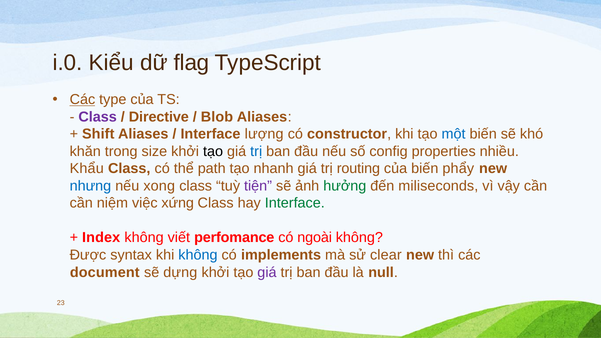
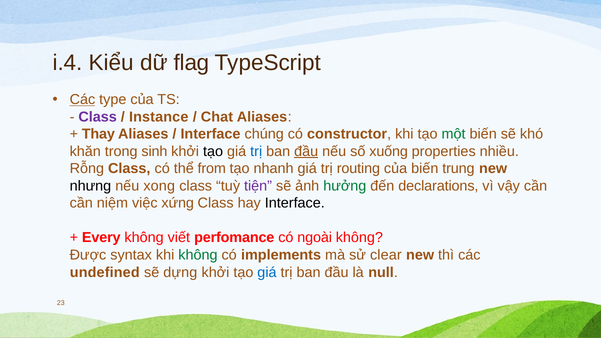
i.0: i.0 -> i.4
Directive: Directive -> Instance
Blob: Blob -> Chat
Shift: Shift -> Thay
lượng: lượng -> chúng
một colour: blue -> green
size: size -> sinh
đầu at (306, 151) underline: none -> present
config: config -> xuống
Khẩu: Khẩu -> Rỗng
path: path -> from
phẩy: phẩy -> trung
nhưng colour: blue -> black
miliseconds: miliseconds -> declarations
Interface at (295, 203) colour: green -> black
Index: Index -> Every
không at (198, 255) colour: blue -> green
document: document -> undefined
giá at (267, 272) colour: purple -> blue
